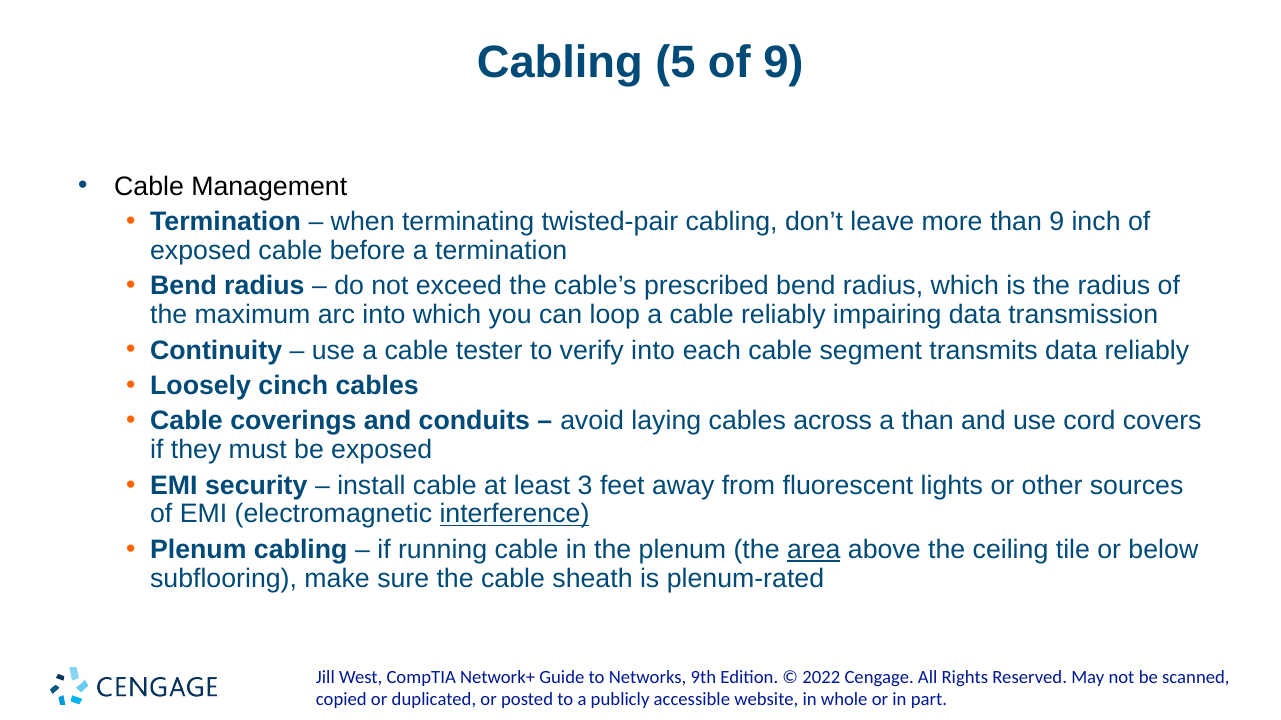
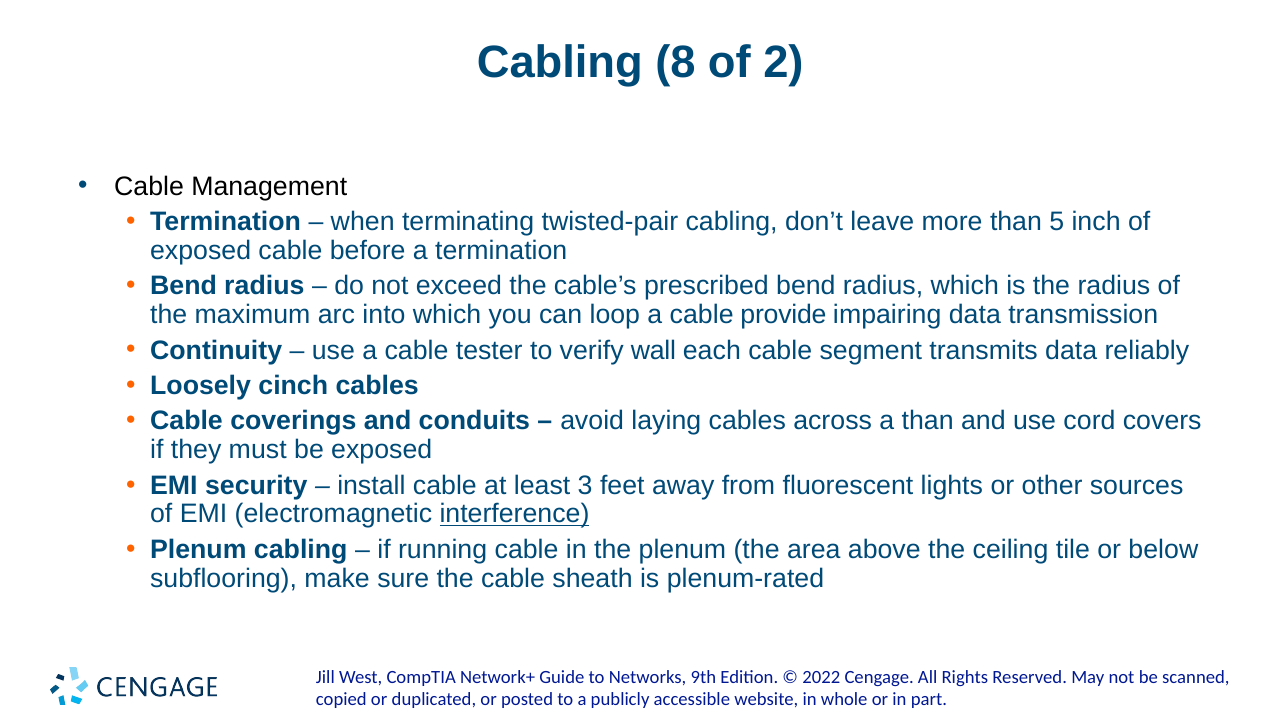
5: 5 -> 8
of 9: 9 -> 2
than 9: 9 -> 5
cable reliably: reliably -> provide
verify into: into -> wall
area underline: present -> none
